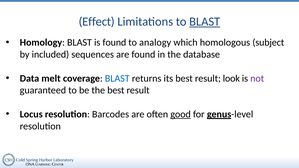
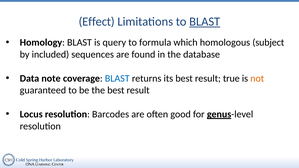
is found: found -> query
analogy: analogy -> formula
melt: melt -> note
look: look -> true
not colour: purple -> orange
good underline: present -> none
